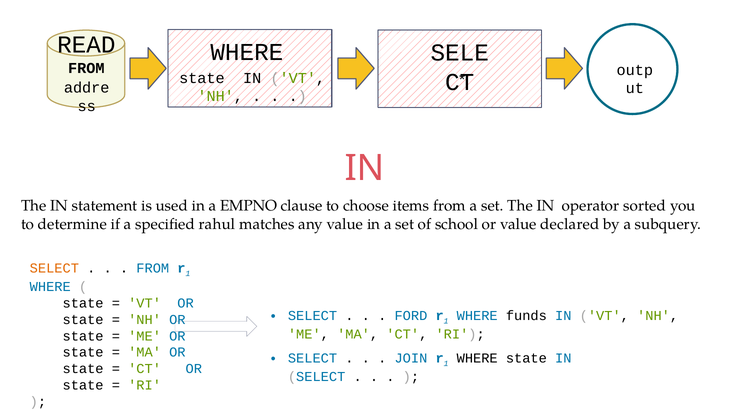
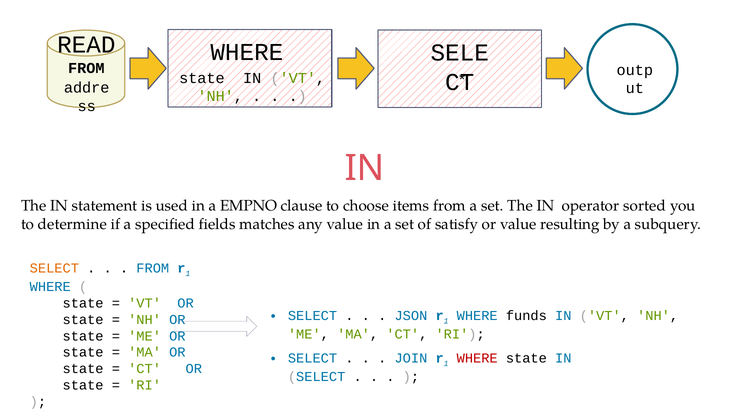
rahul: rahul -> fields
school: school -> satisfy
declared: declared -> resulting
FORD: FORD -> JSON
WHERE at (477, 358) colour: black -> red
